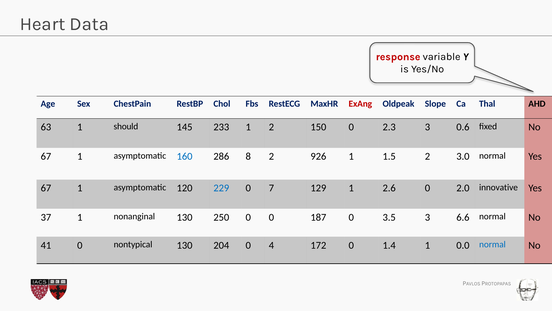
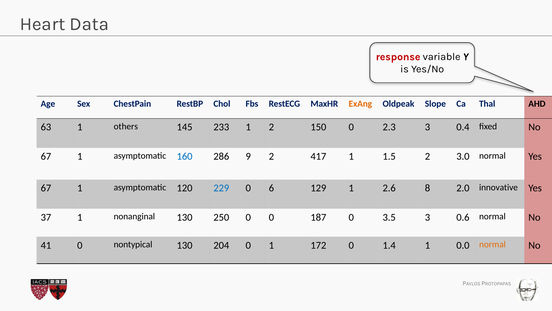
ExAng colour: red -> orange
should: should -> others
0.6: 0.6 -> 0.4
8: 8 -> 9
926: 926 -> 417
7: 7 -> 6
2.6 0: 0 -> 8
6.6: 6.6 -> 0.6
0 4: 4 -> 1
normal at (492, 244) colour: blue -> orange
